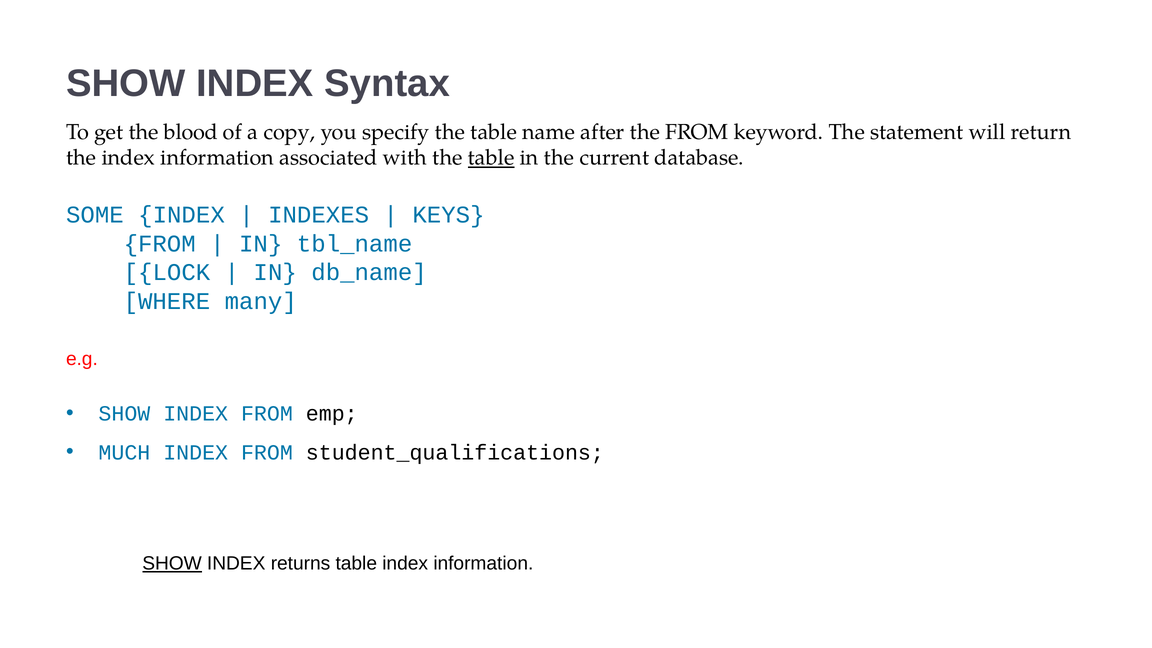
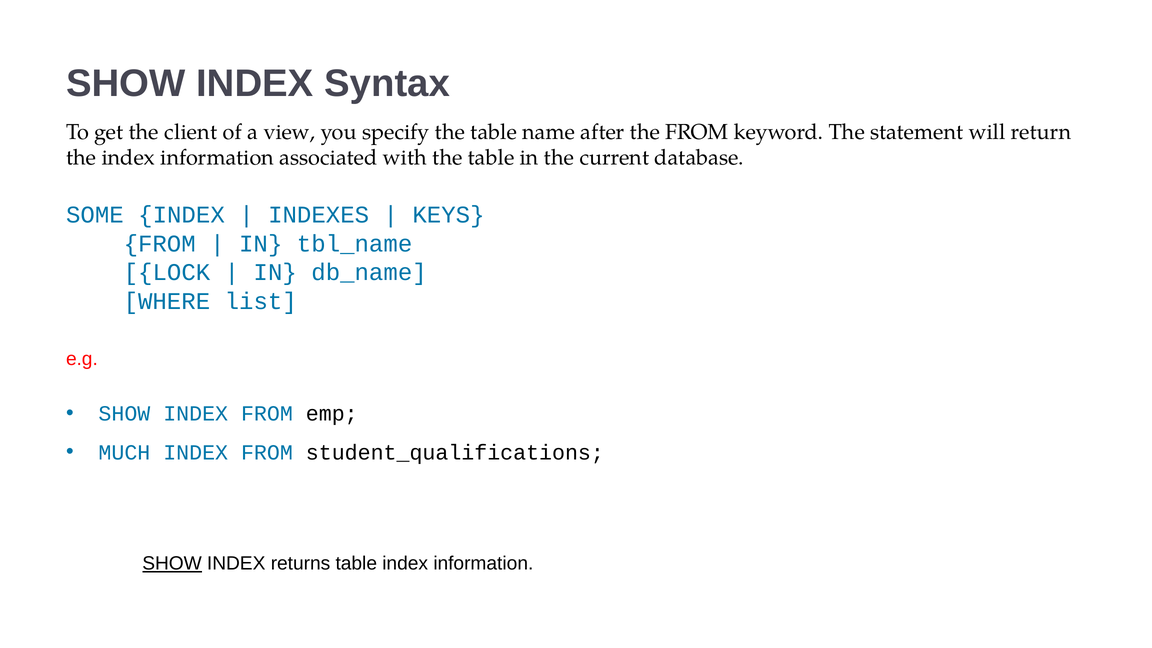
blood: blood -> client
copy: copy -> view
table at (491, 158) underline: present -> none
many: many -> list
